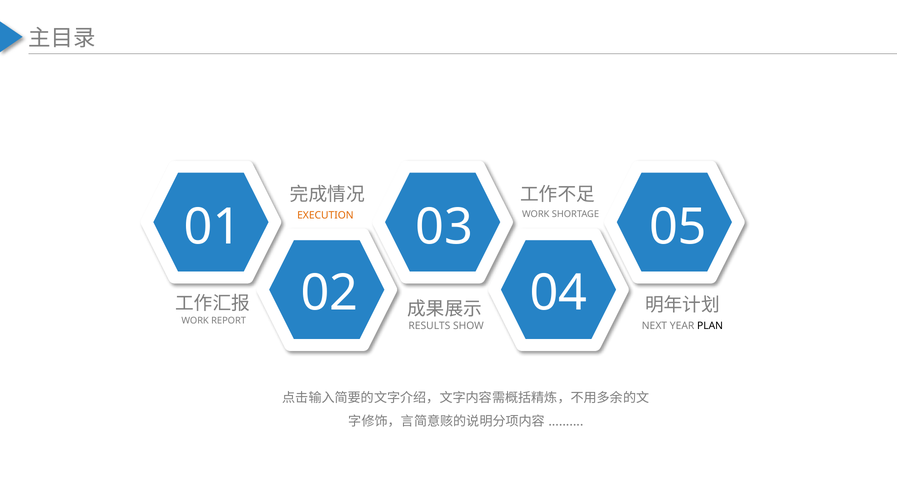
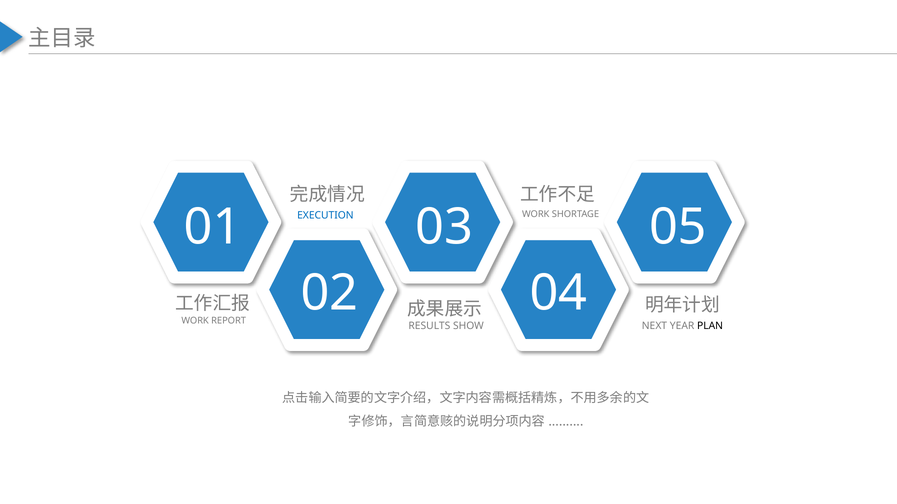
EXECUTION colour: orange -> blue
